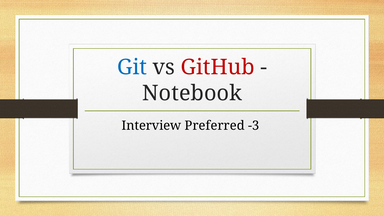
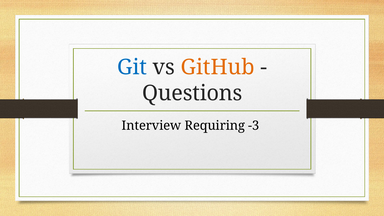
GitHub colour: red -> orange
Notebook: Notebook -> Questions
Preferred: Preferred -> Requiring
